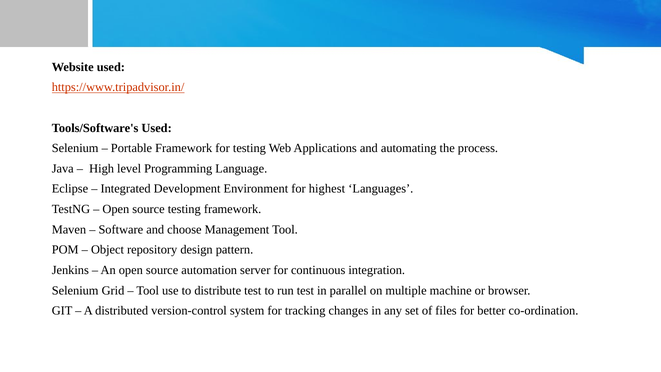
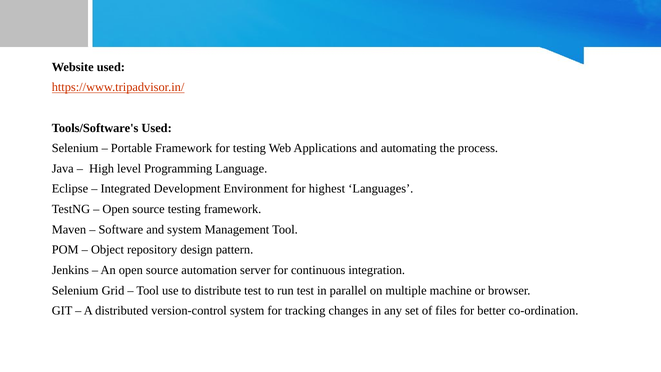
and choose: choose -> system
